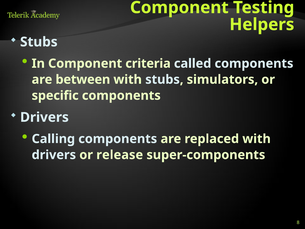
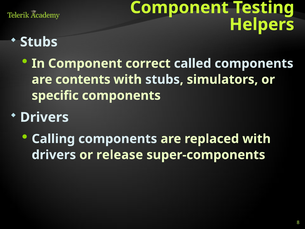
criteria: criteria -> correct
between: between -> contents
